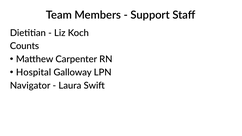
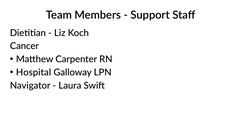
Counts: Counts -> Cancer
